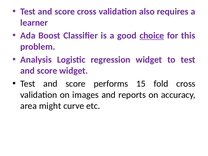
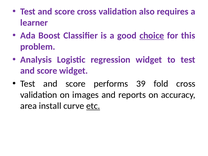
15: 15 -> 39
might: might -> install
etc underline: none -> present
